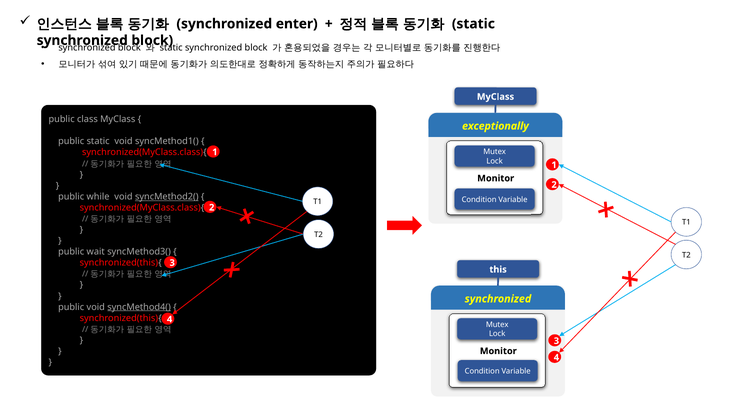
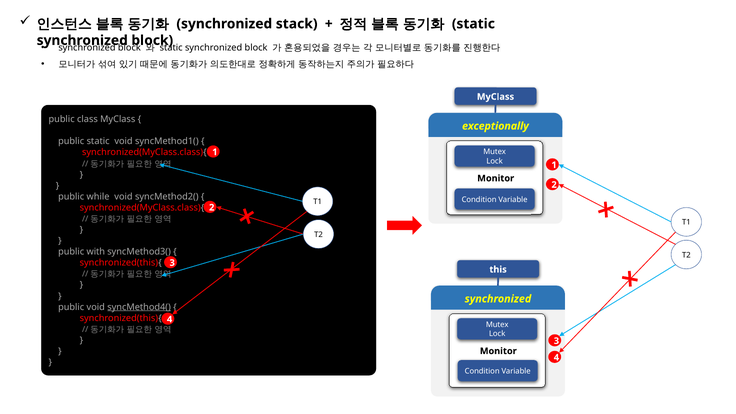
enter: enter -> stack
syncMethod2( underline: present -> none
wait: wait -> with
